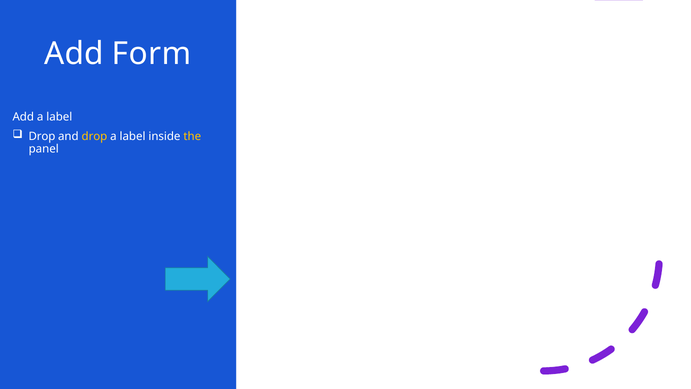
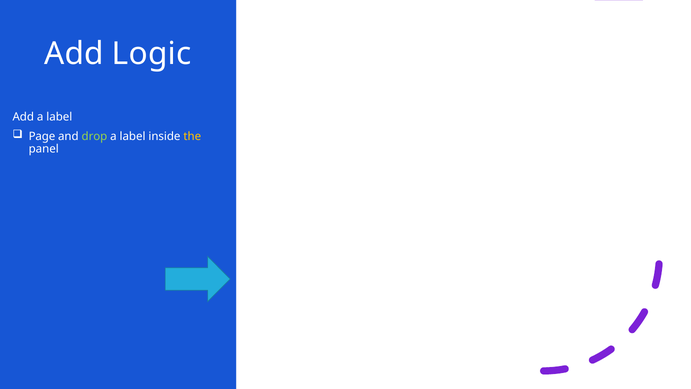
Form: Form -> Logic
Drop at (42, 136): Drop -> Page
drop at (94, 136) colour: yellow -> light green
